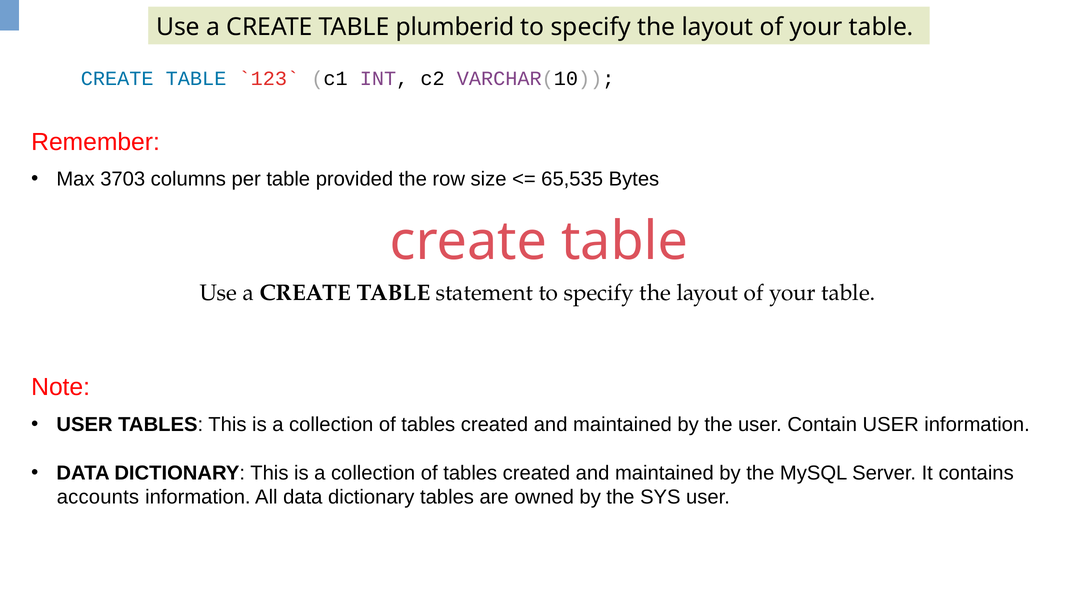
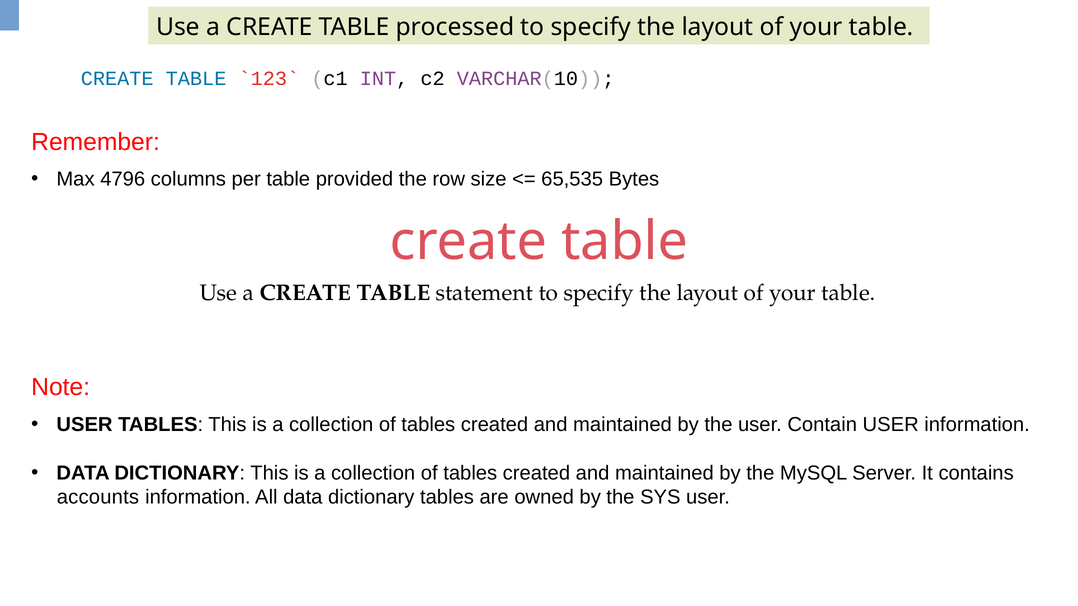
plumberid: plumberid -> processed
3703: 3703 -> 4796
